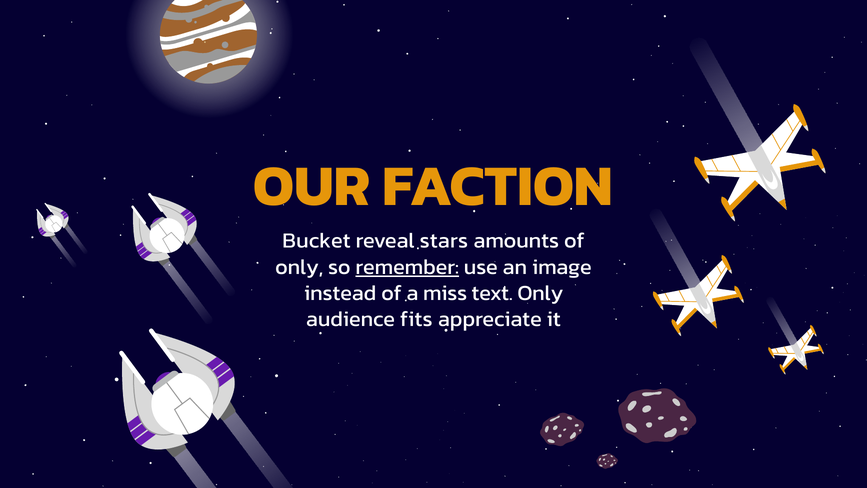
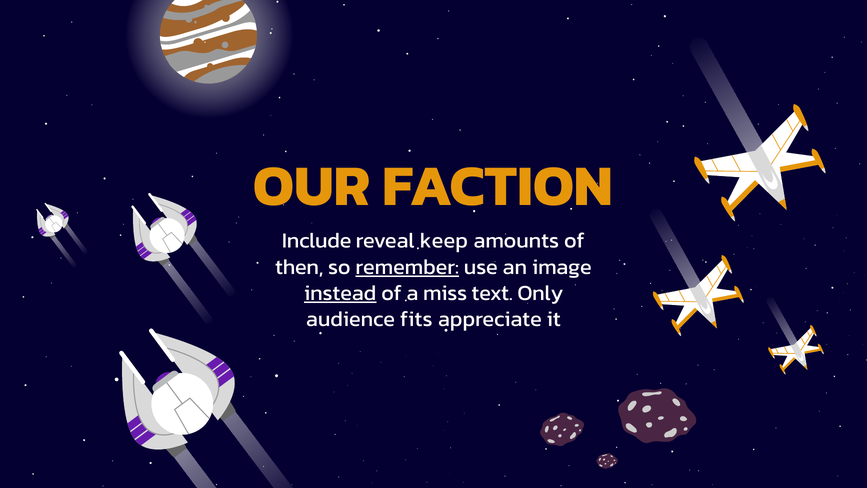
Bucket: Bucket -> Include
stars: stars -> keep
only at (299, 267): only -> then
instead underline: none -> present
